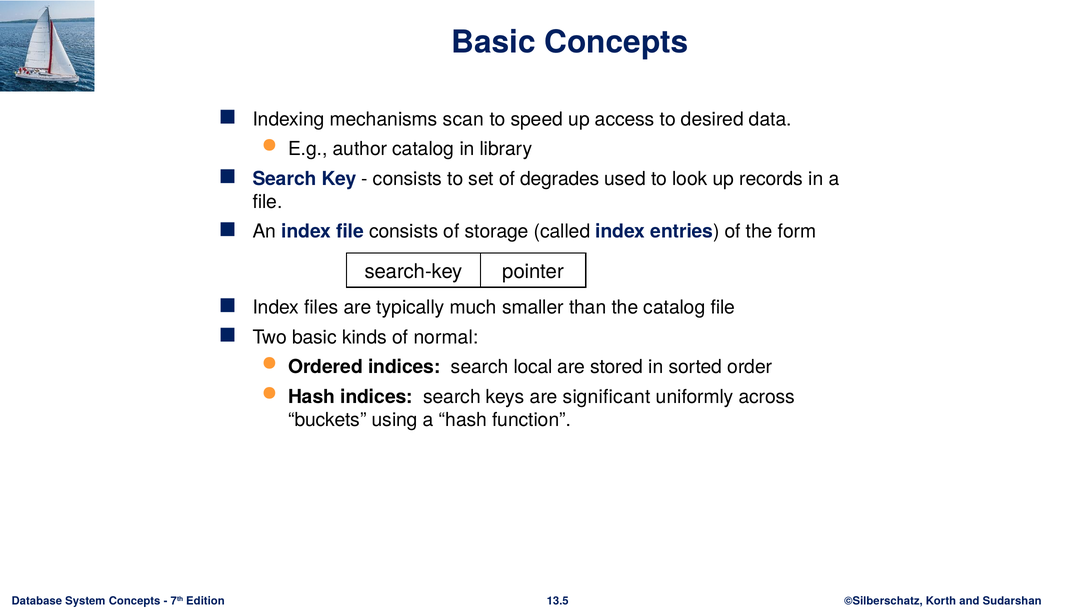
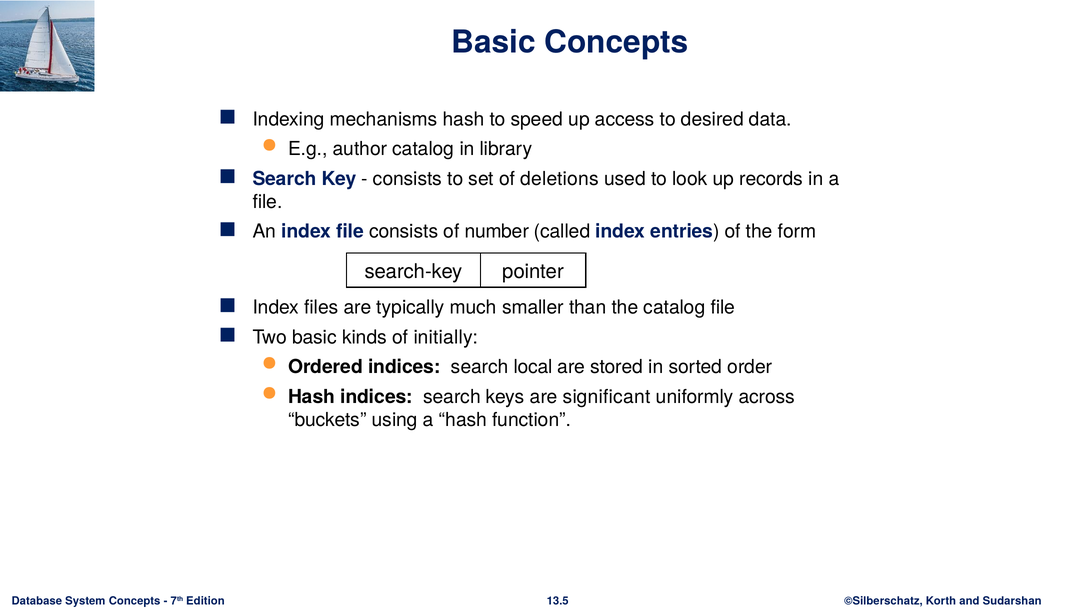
mechanisms scan: scan -> hash
degrades: degrades -> deletions
storage: storage -> number
normal: normal -> initially
